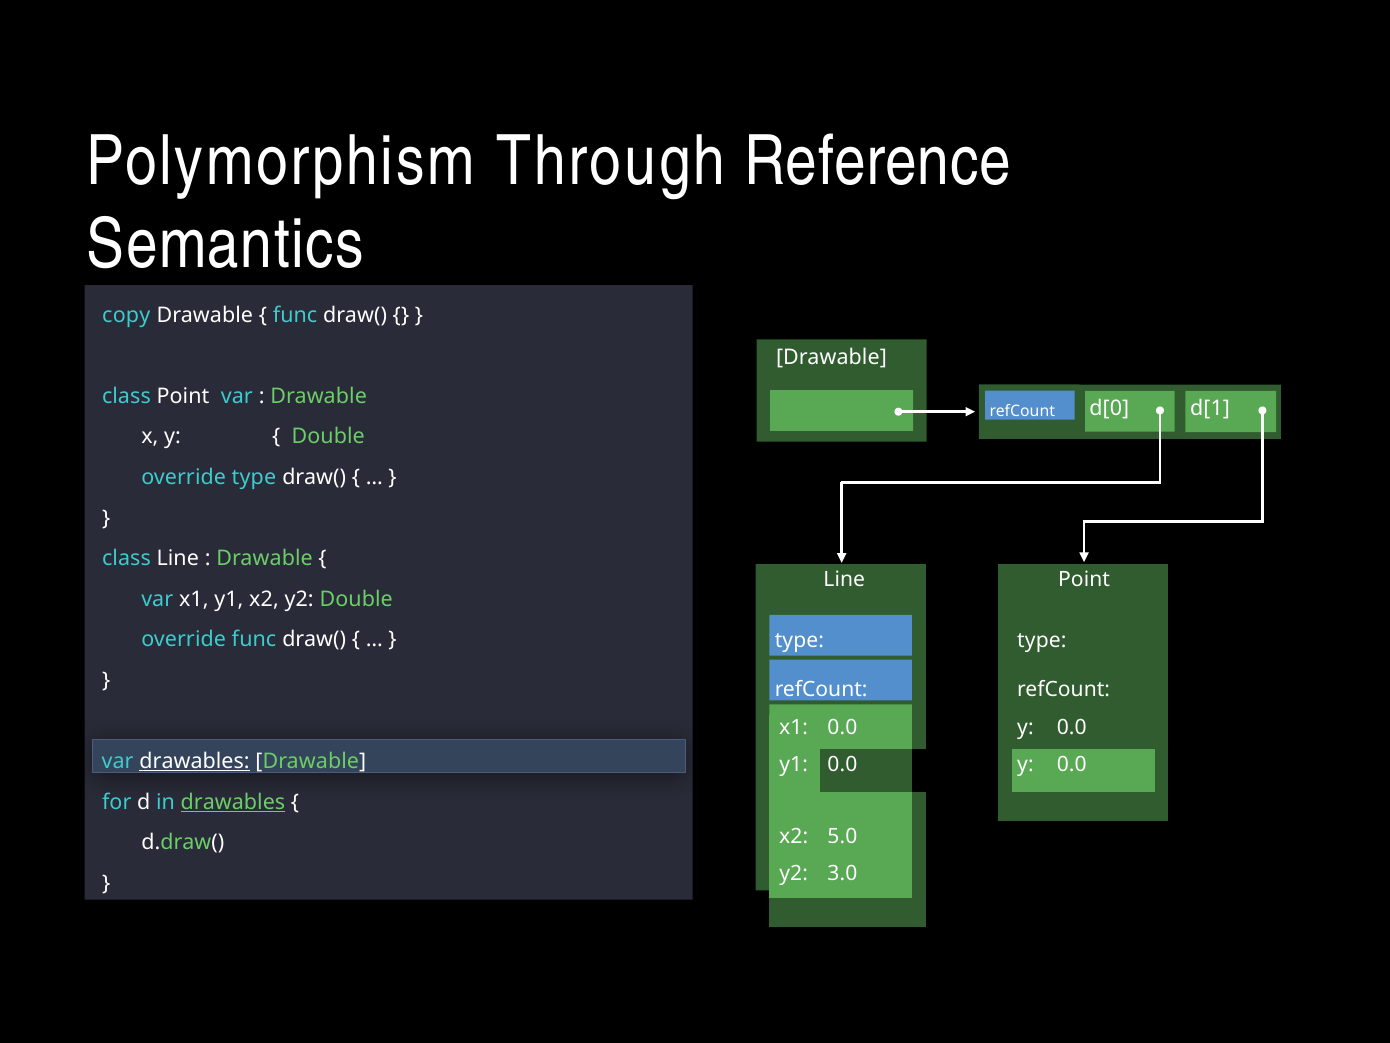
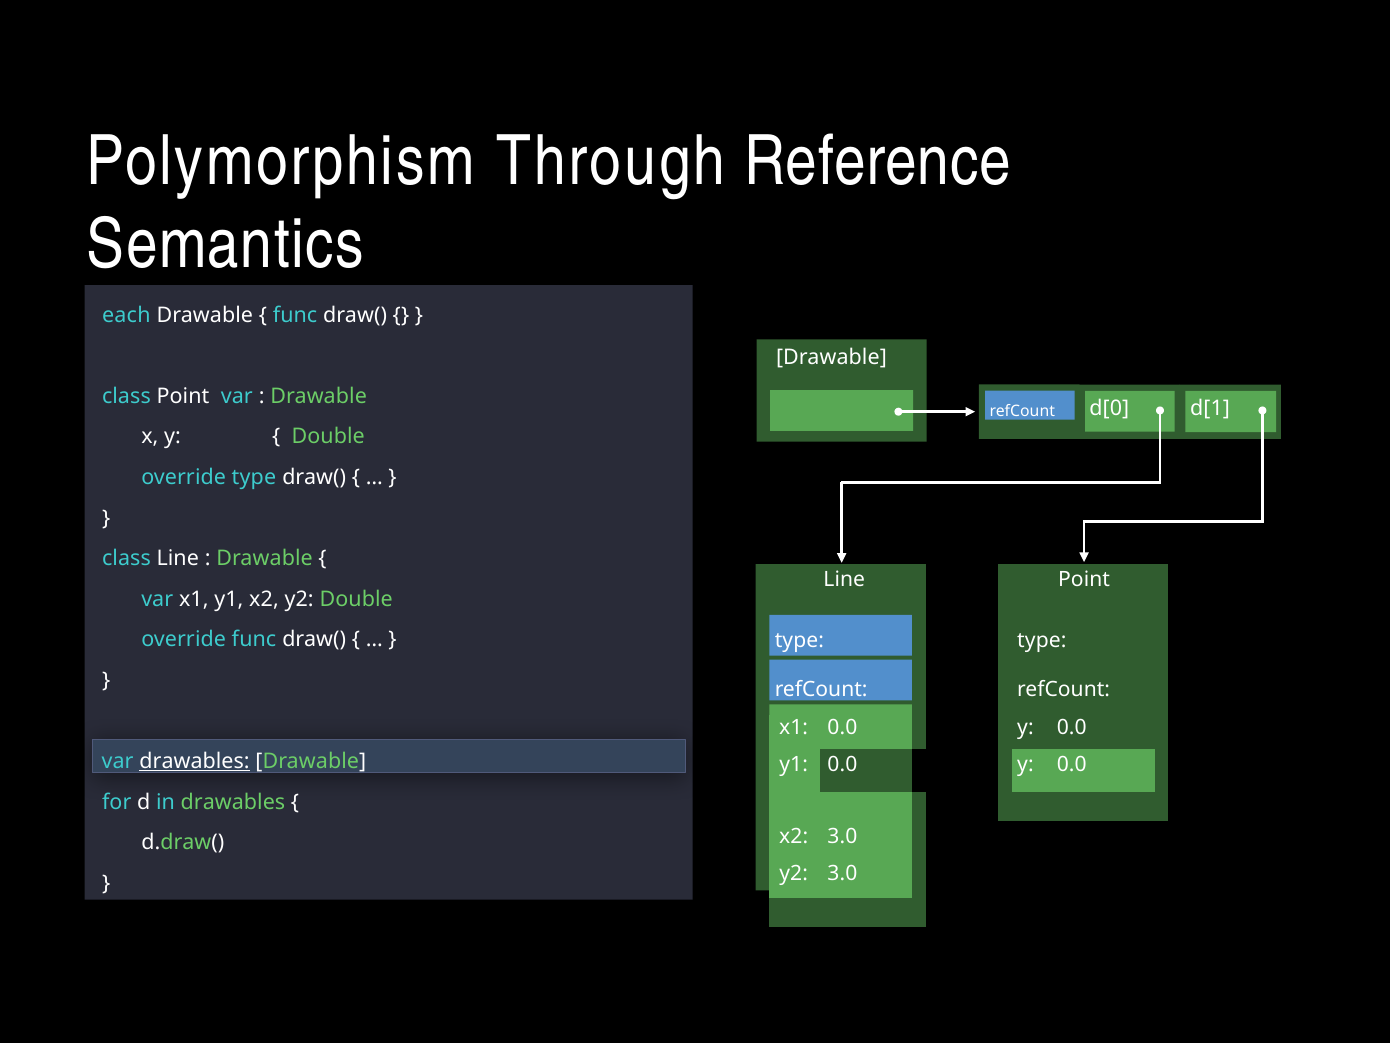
copy: copy -> each
drawables at (233, 801) underline: present -> none
x2 5.0: 5.0 -> 3.0
